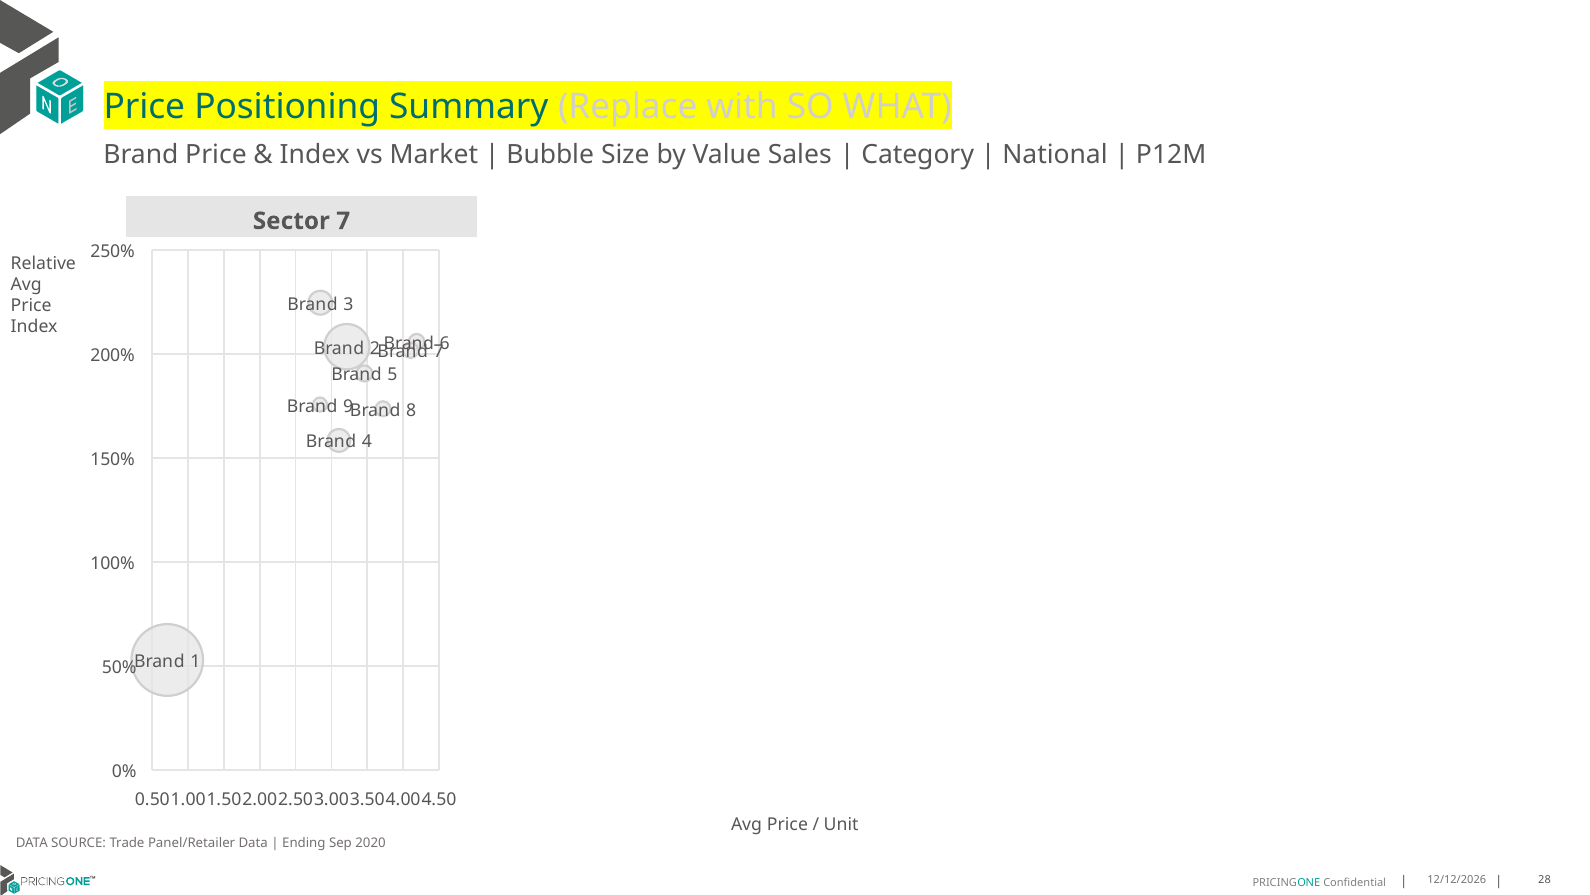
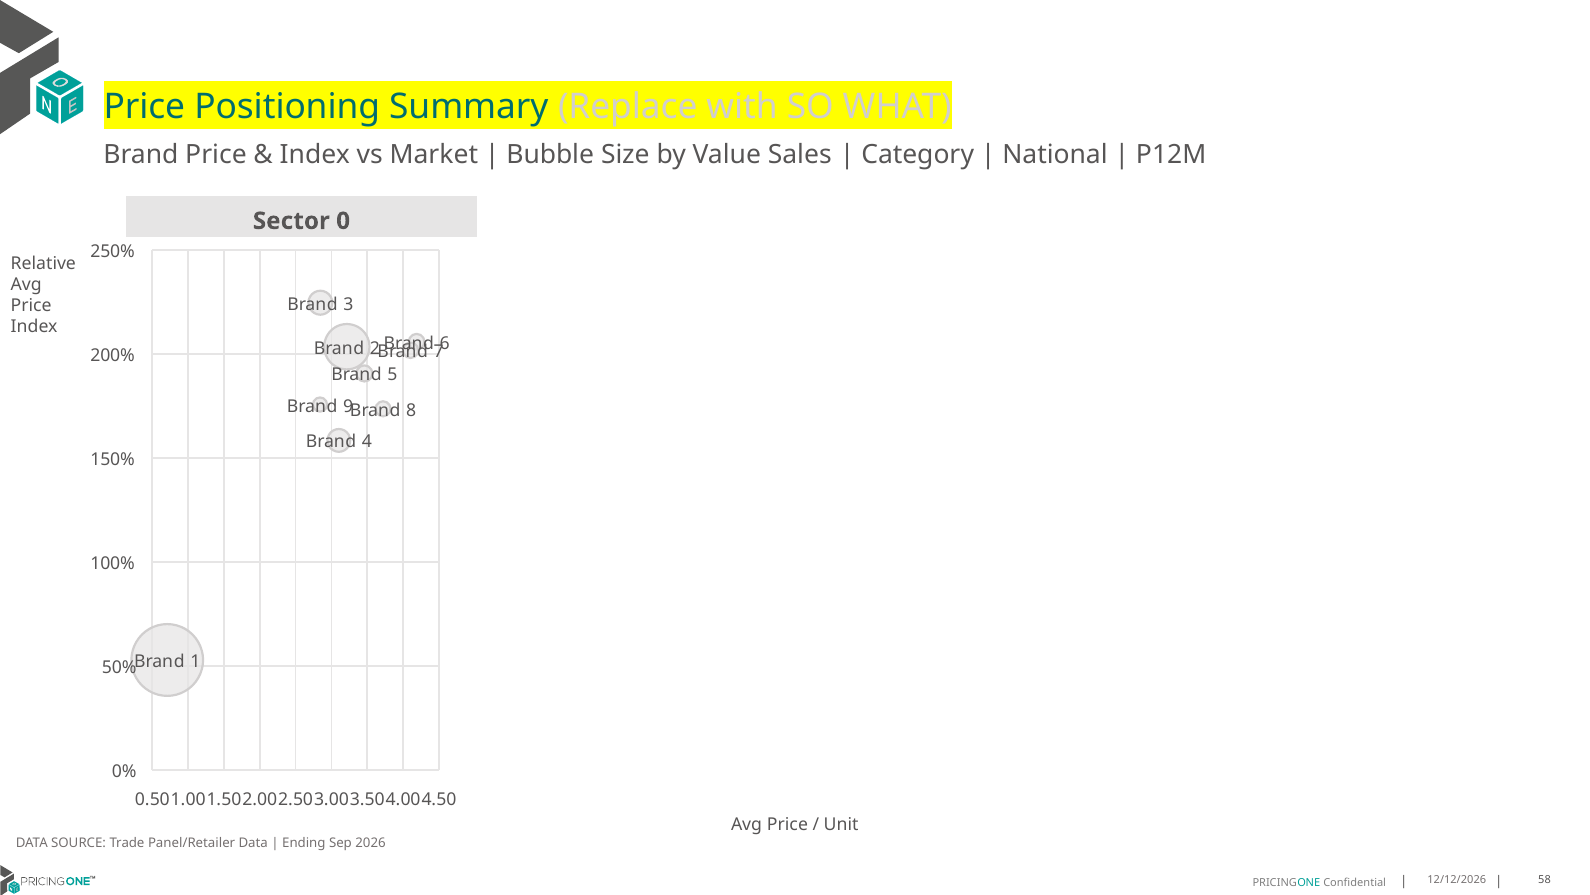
Sector 7: 7 -> 0
2020: 2020 -> 2026
28: 28 -> 58
